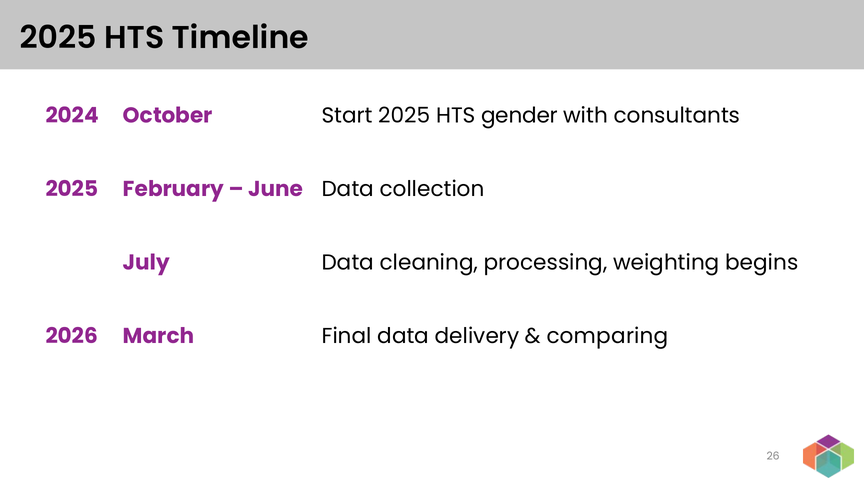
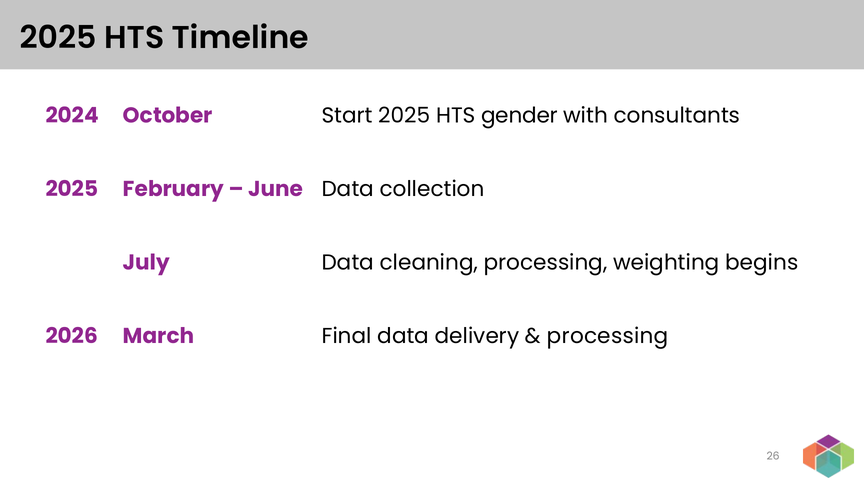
comparing at (608, 336): comparing -> processing
